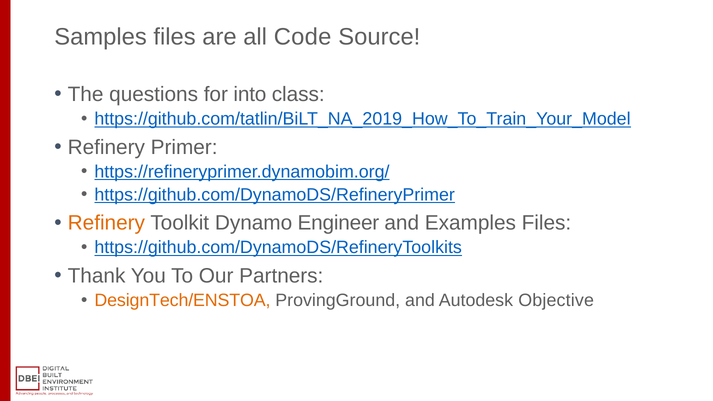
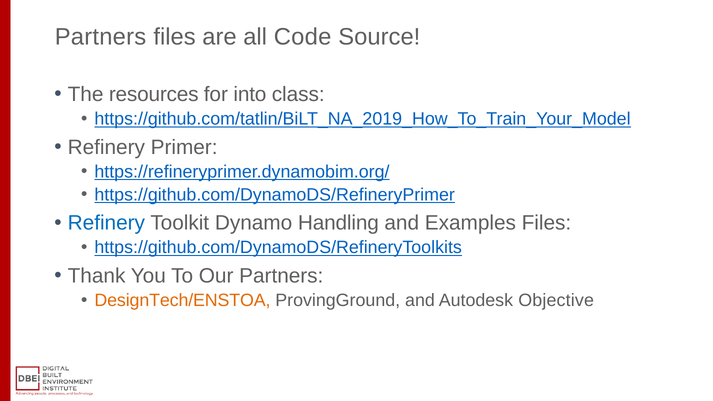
Samples at (101, 37): Samples -> Partners
questions: questions -> resources
Refinery at (106, 223) colour: orange -> blue
Engineer: Engineer -> Handling
